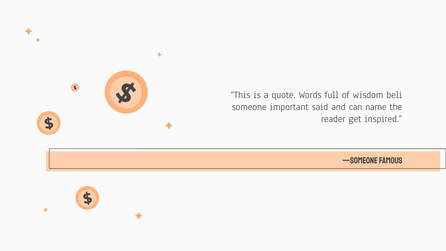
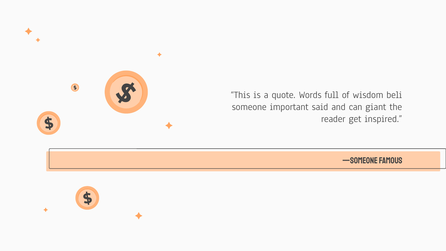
name: name -> giant
